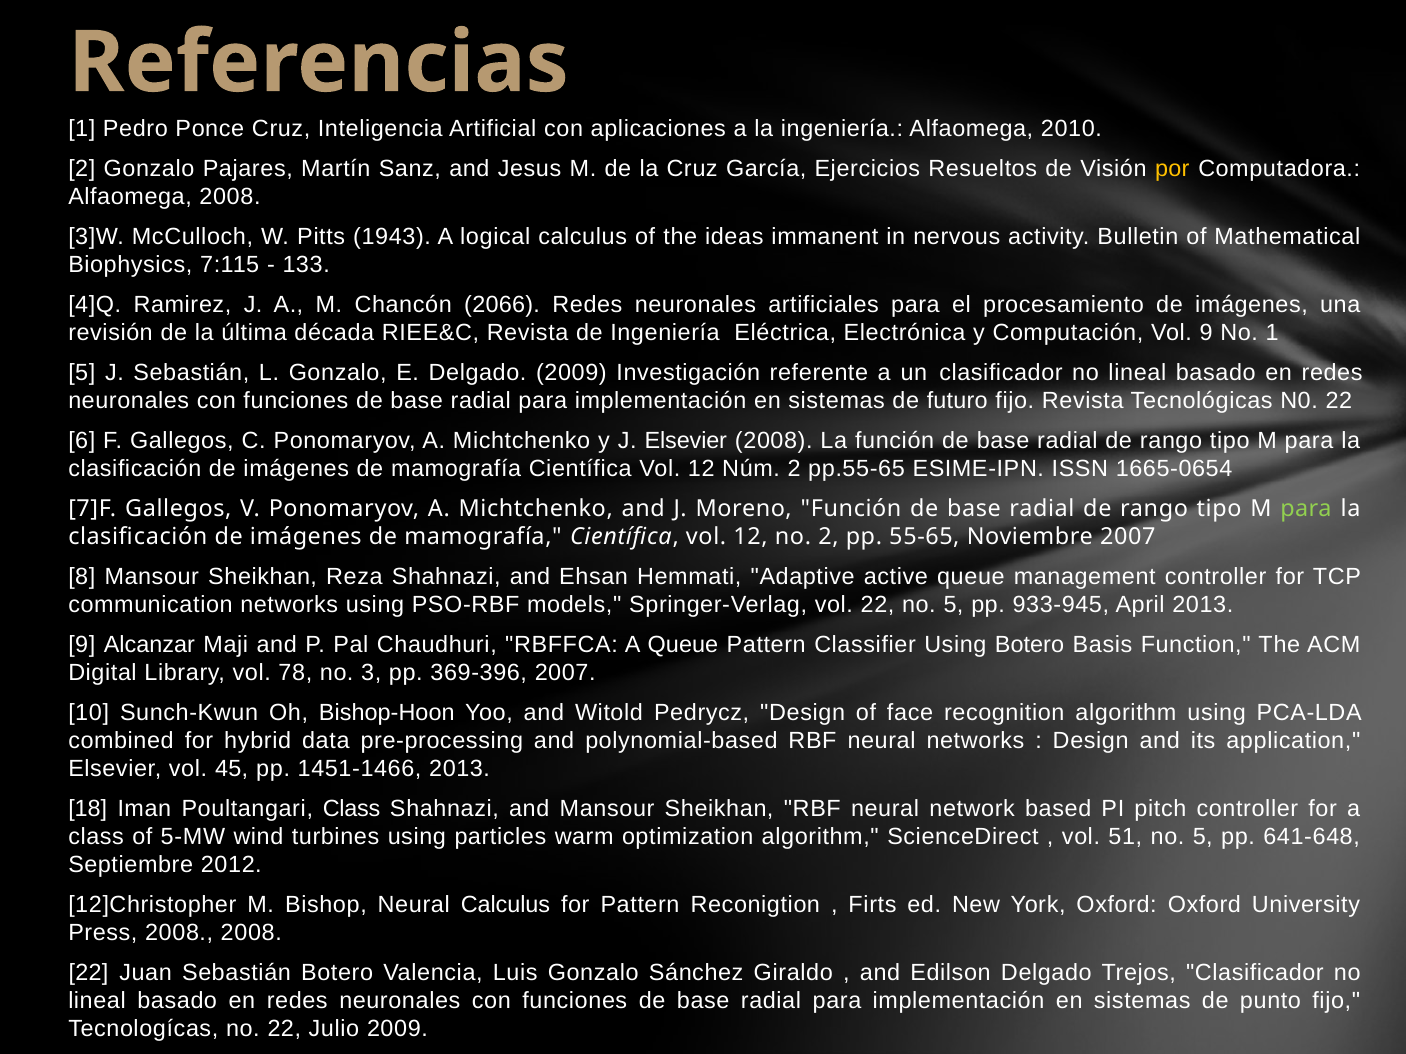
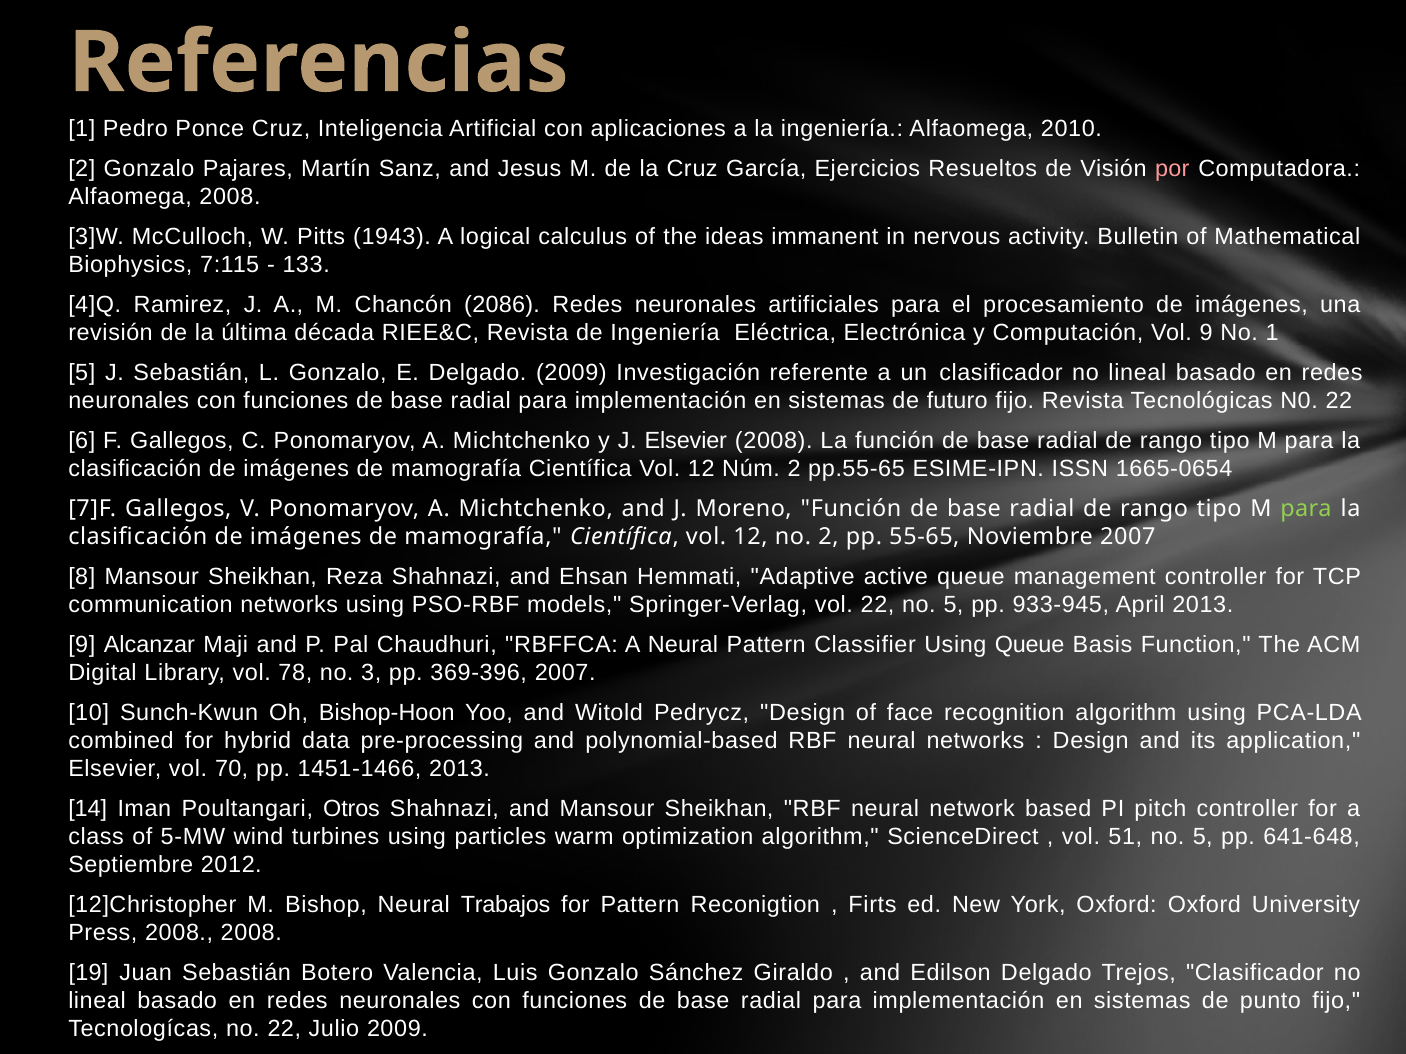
por colour: yellow -> pink
2066: 2066 -> 2086
A Queue: Queue -> Neural
Using Botero: Botero -> Queue
45: 45 -> 70
18: 18 -> 14
Poultangari Class: Class -> Otros
Neural Calculus: Calculus -> Trabajos
22 at (89, 973): 22 -> 19
